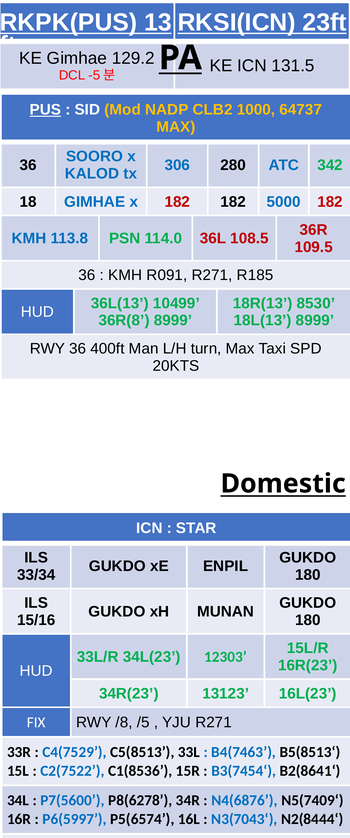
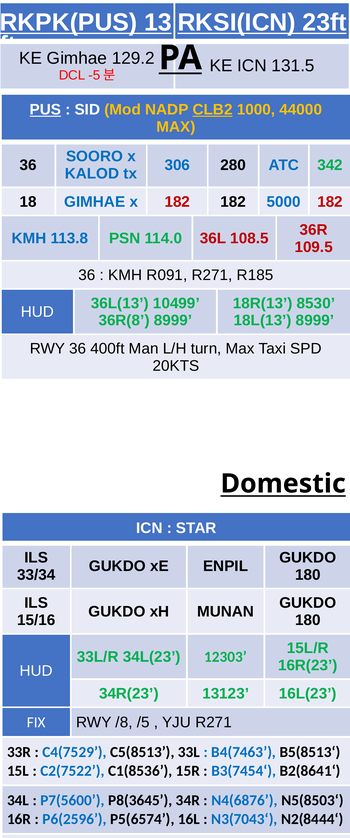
CLB2 underline: none -> present
64737: 64737 -> 44000
P8(6278: P8(6278 -> P8(3645
N5(7409‘: N5(7409‘ -> N5(8503‘
P6(5997: P6(5997 -> P6(2596
